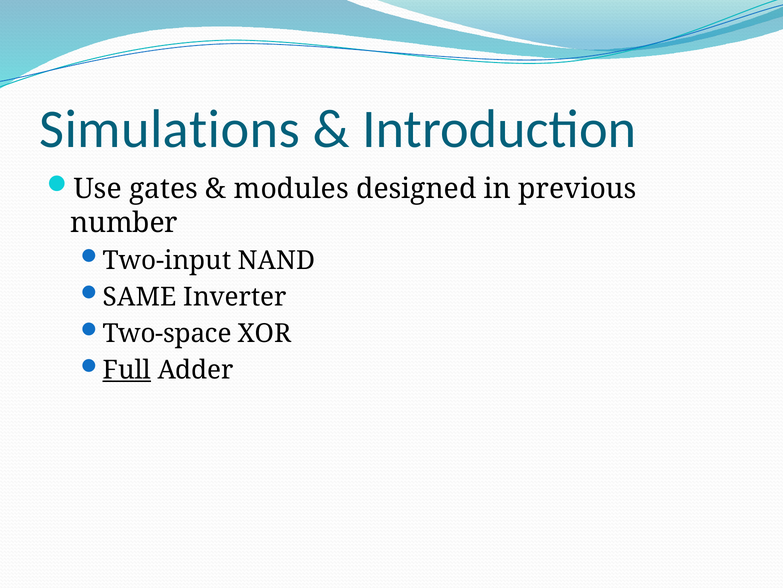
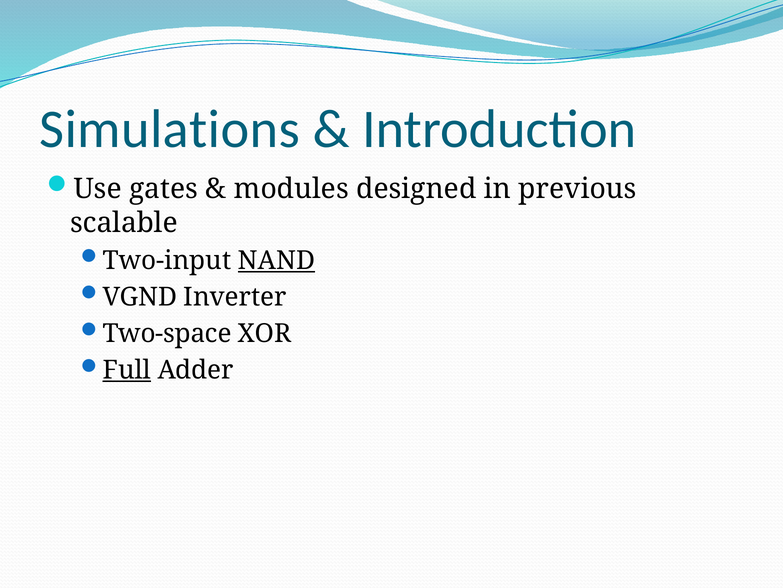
number: number -> scalable
NAND underline: none -> present
SAME: SAME -> VGND
